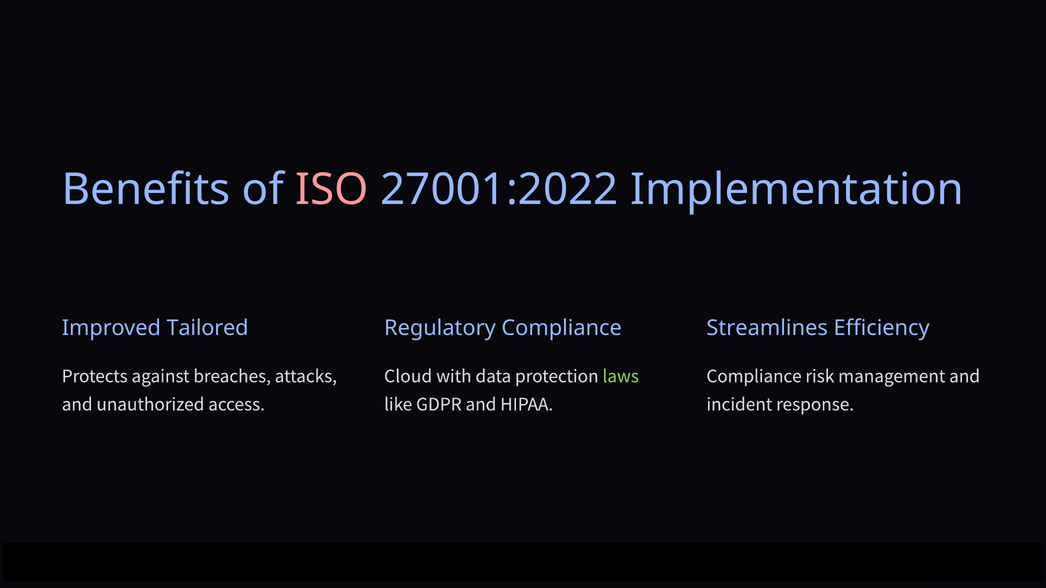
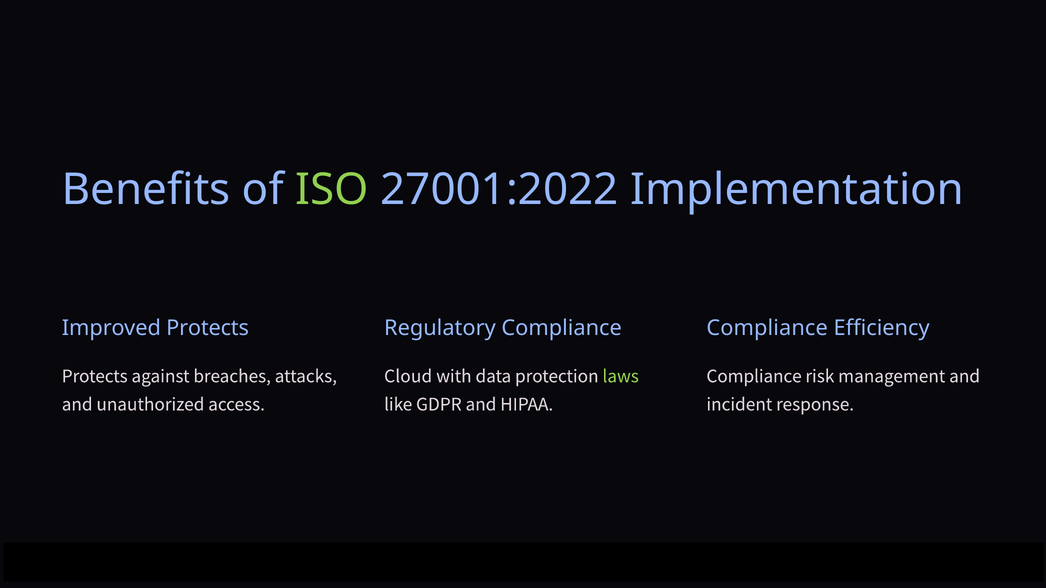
ISO colour: pink -> light green
Improved Tailored: Tailored -> Protects
Streamlines at (767, 328): Streamlines -> Compliance
